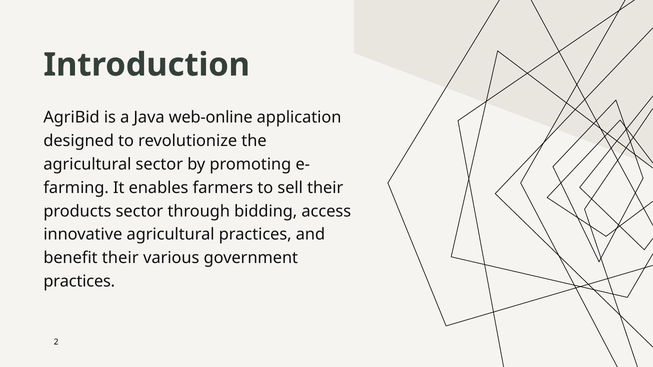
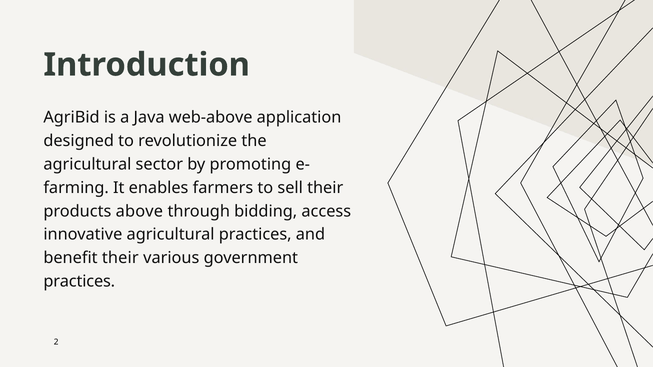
web-online: web-online -> web-above
products sector: sector -> above
